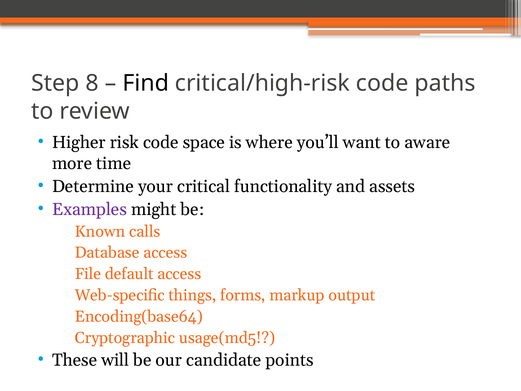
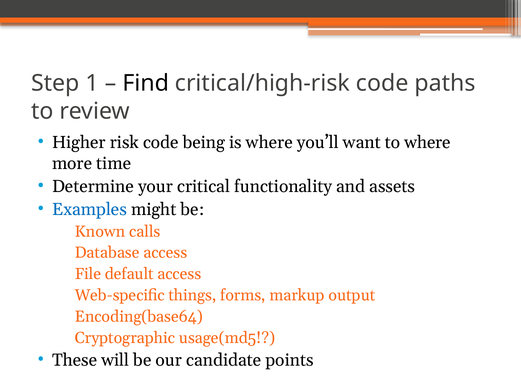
8: 8 -> 1
space: space -> being
to aware: aware -> where
Examples colour: purple -> blue
